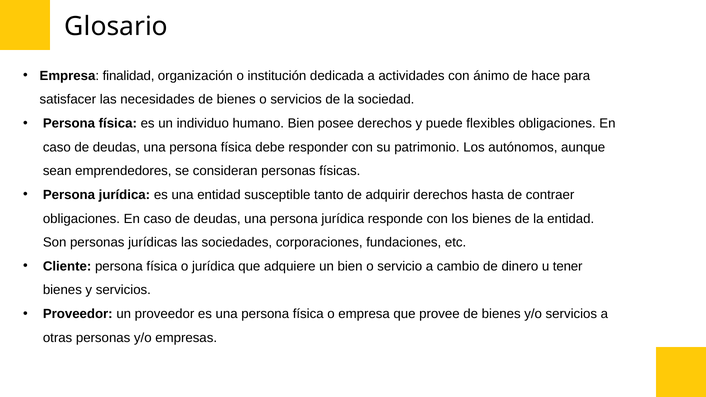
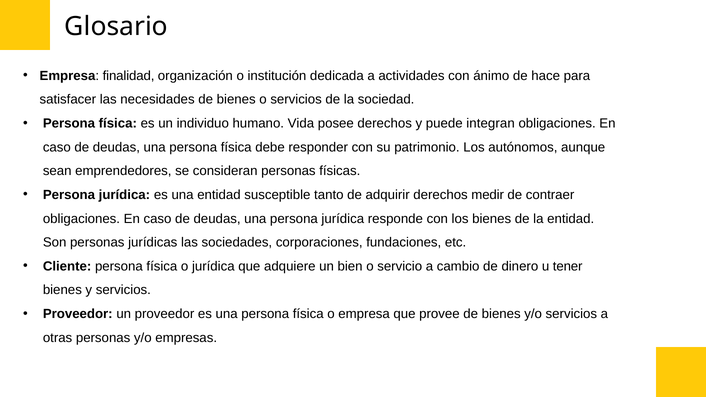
humano Bien: Bien -> Vida
flexibles: flexibles -> integran
hasta: hasta -> medir
